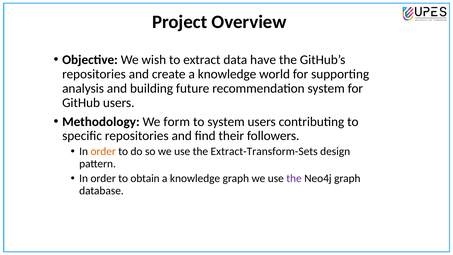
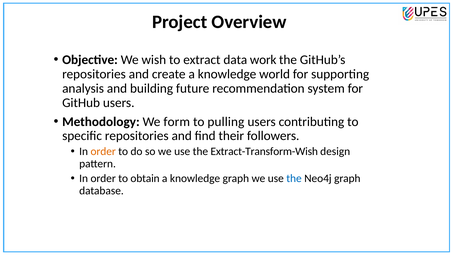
have: have -> work
to system: system -> pulling
Extract-Transform-Sets: Extract-Transform-Sets -> Extract-Transform-Wish
the at (294, 178) colour: purple -> blue
